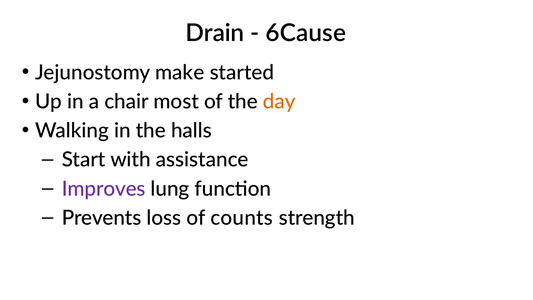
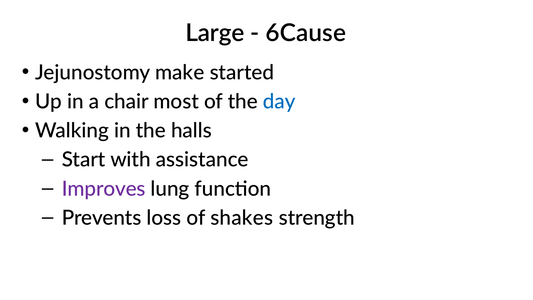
Drain: Drain -> Large
day colour: orange -> blue
counts: counts -> shakes
